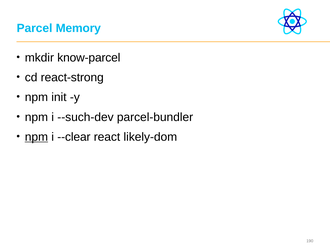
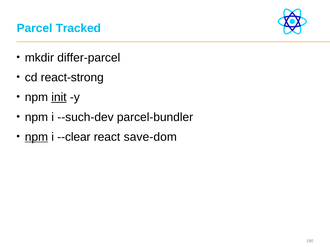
Memory: Memory -> Tracked
know-parcel: know-parcel -> differ-parcel
init underline: none -> present
likely-dom: likely-dom -> save-dom
